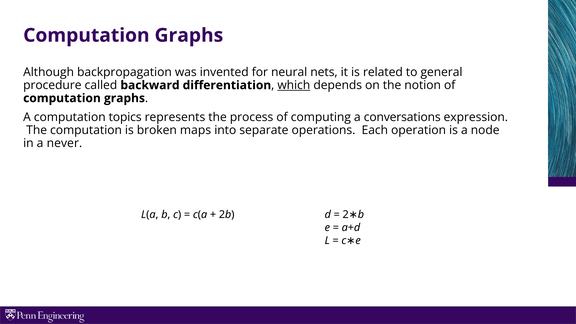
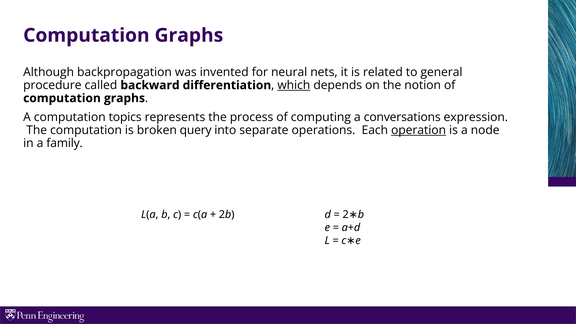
maps: maps -> query
operation underline: none -> present
never: never -> family
